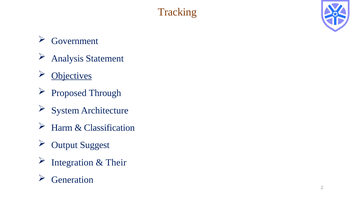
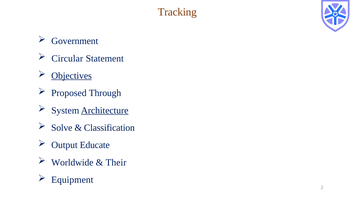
Analysis: Analysis -> Circular
Architecture underline: none -> present
Harm: Harm -> Solve
Suggest: Suggest -> Educate
Integration: Integration -> Worldwide
Generation: Generation -> Equipment
